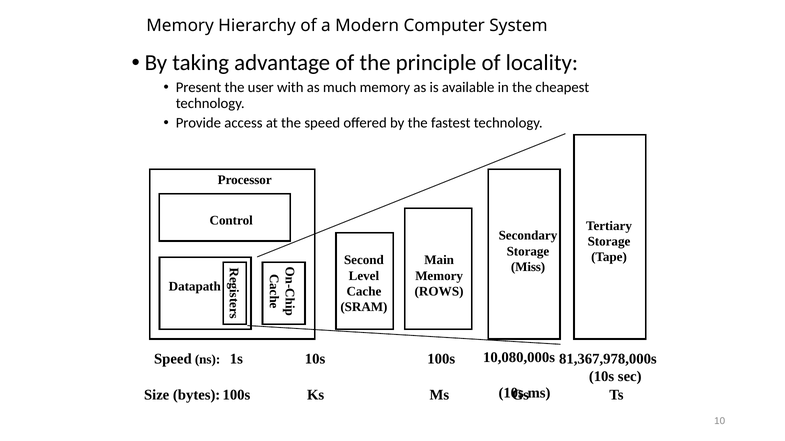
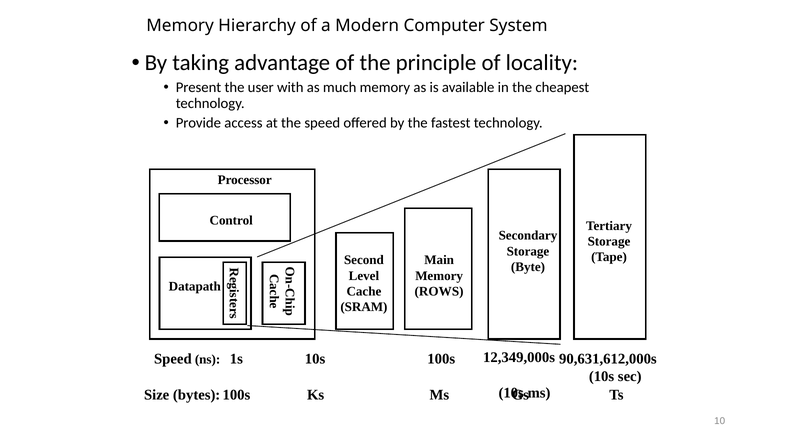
Miss: Miss -> Byte
10,080,000s: 10,080,000s -> 12,349,000s
81,367,978,000s: 81,367,978,000s -> 90,631,612,000s
